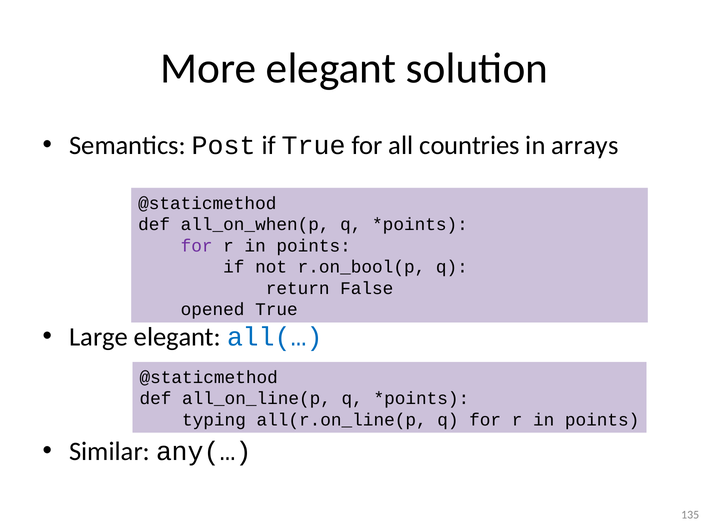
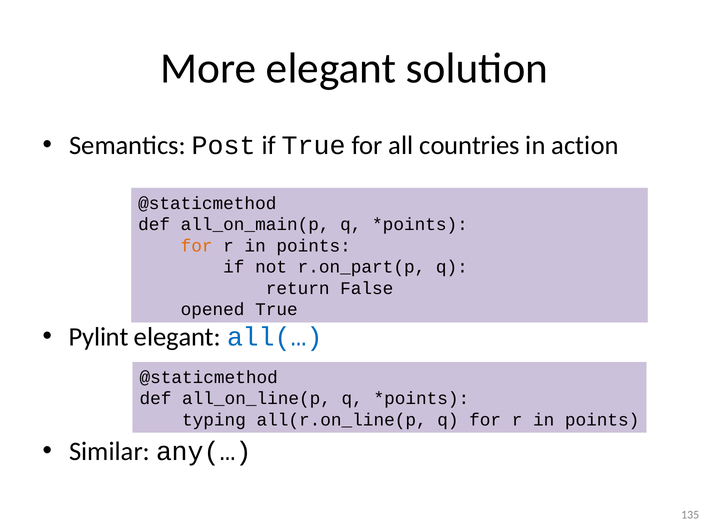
arrays: arrays -> action
all_on_when(p: all_on_when(p -> all_on_main(p
for at (197, 246) colour: purple -> orange
r.on_bool(p: r.on_bool(p -> r.on_part(p
Large: Large -> Pylint
